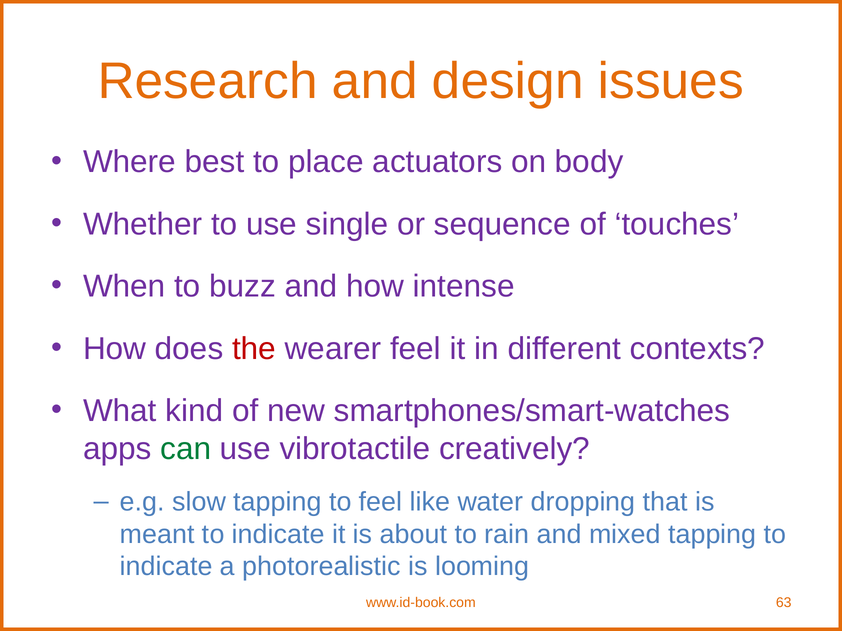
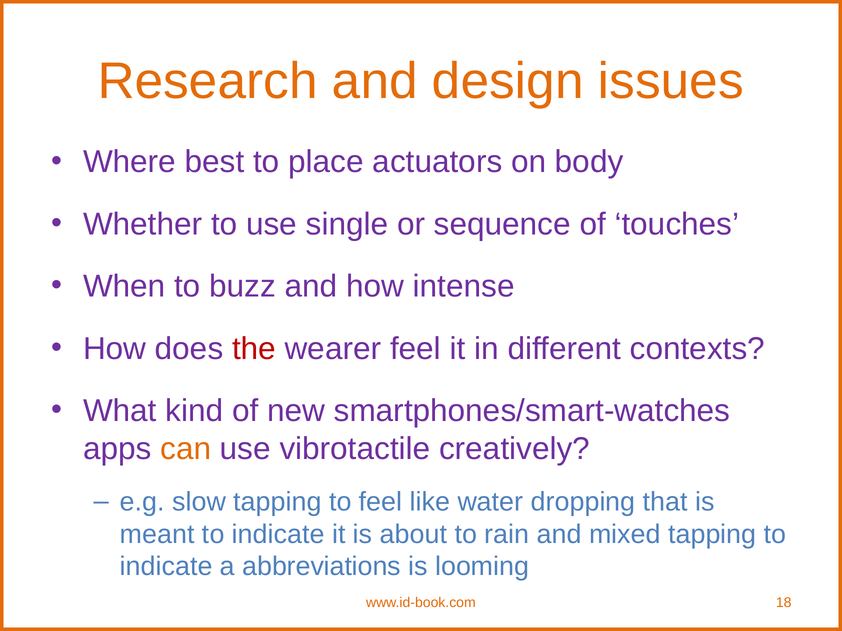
can colour: green -> orange
photorealistic: photorealistic -> abbreviations
63: 63 -> 18
